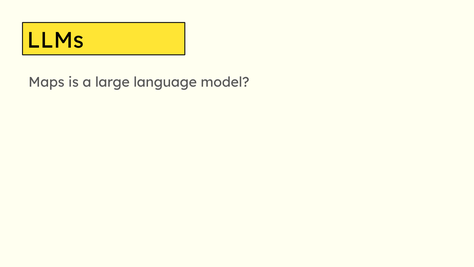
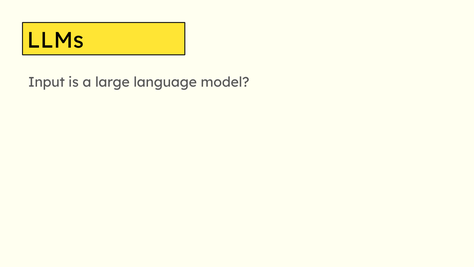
Maps: Maps -> Input
